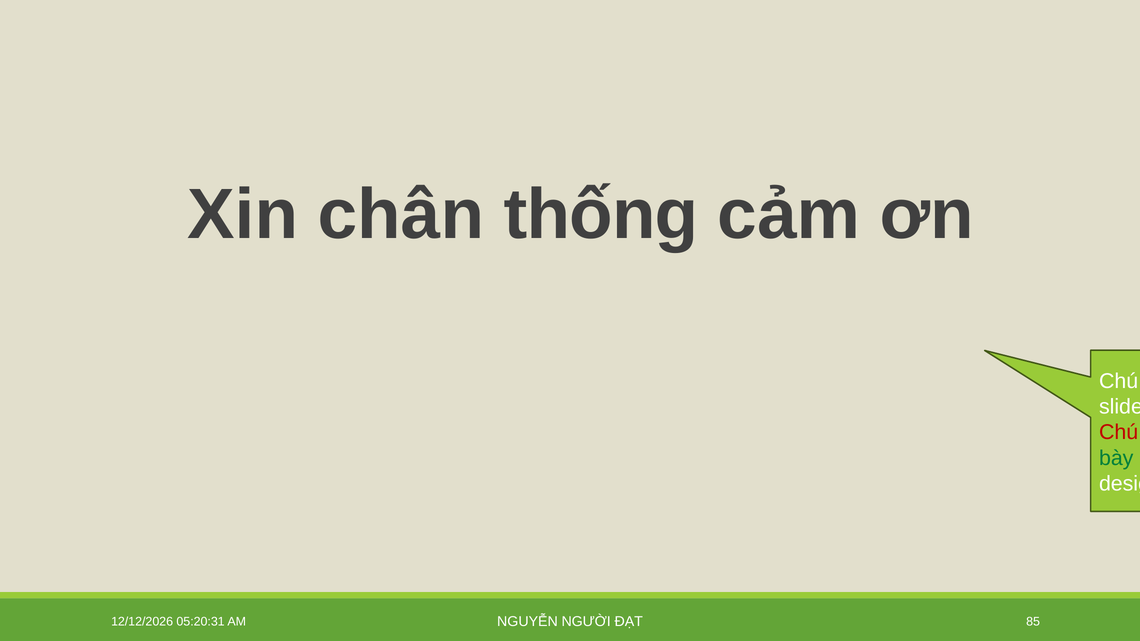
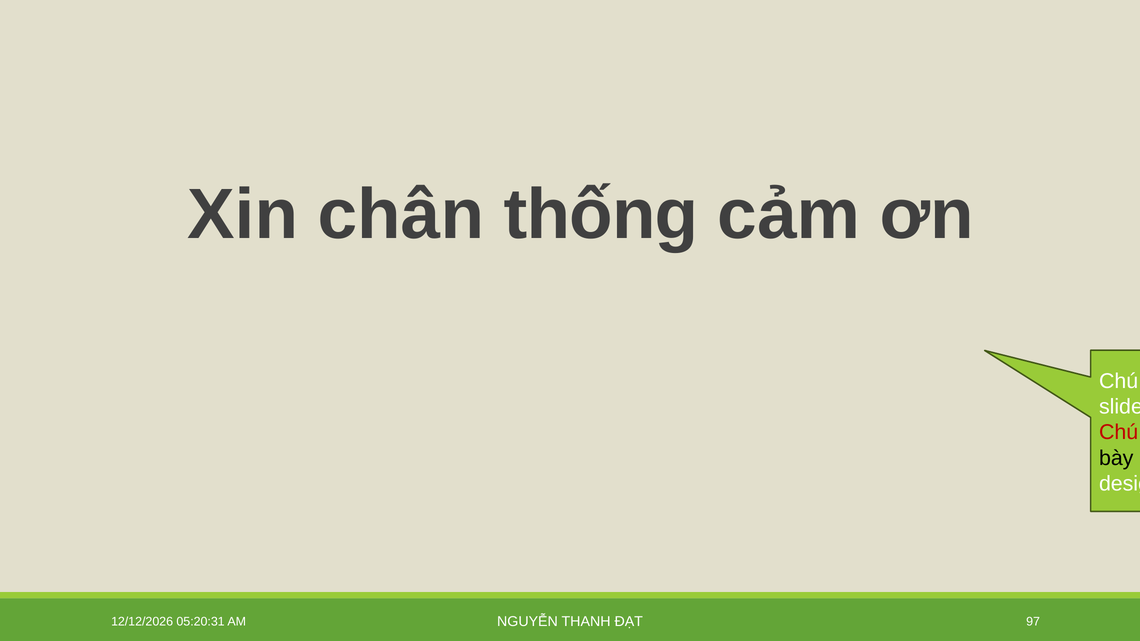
bày colour: green -> black
NGƯỜI: NGƯỜI -> THANH
85: 85 -> 97
